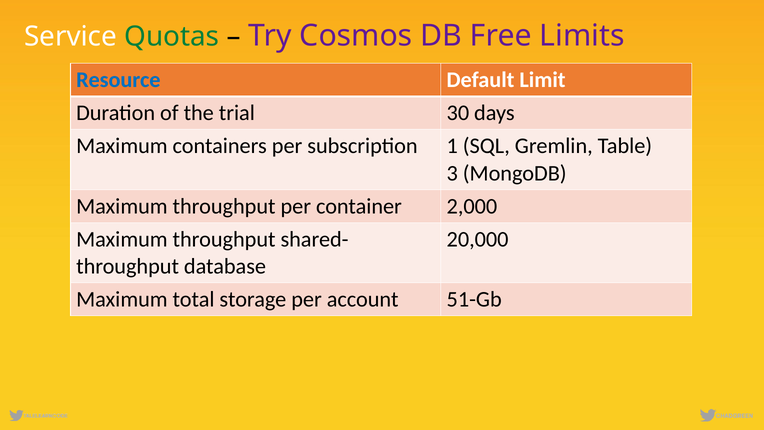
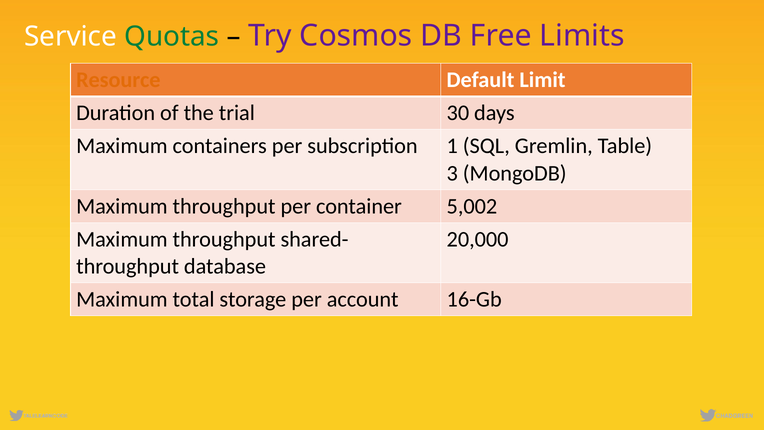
Resource colour: blue -> orange
2,000: 2,000 -> 5,002
51-Gb: 51-Gb -> 16-Gb
